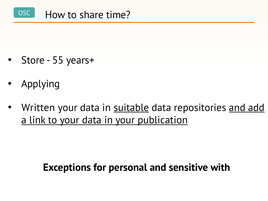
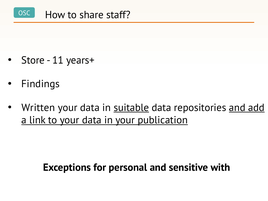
time: time -> staff
55: 55 -> 11
Applying: Applying -> Findings
